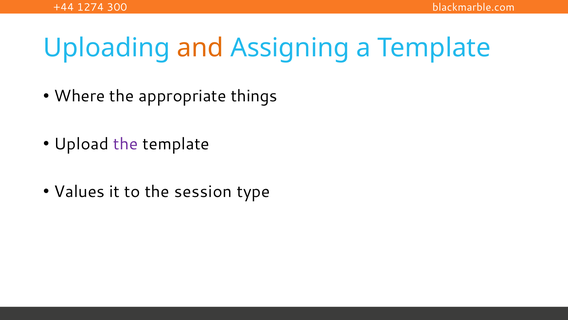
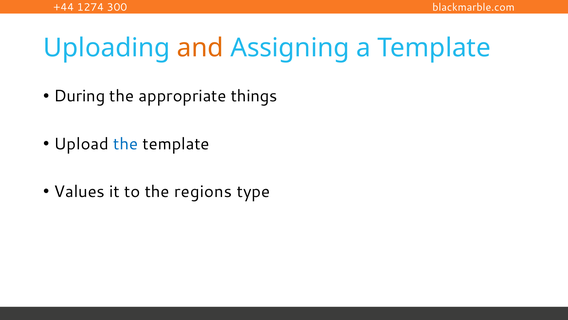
Where: Where -> During
the at (126, 144) colour: purple -> blue
session: session -> regions
